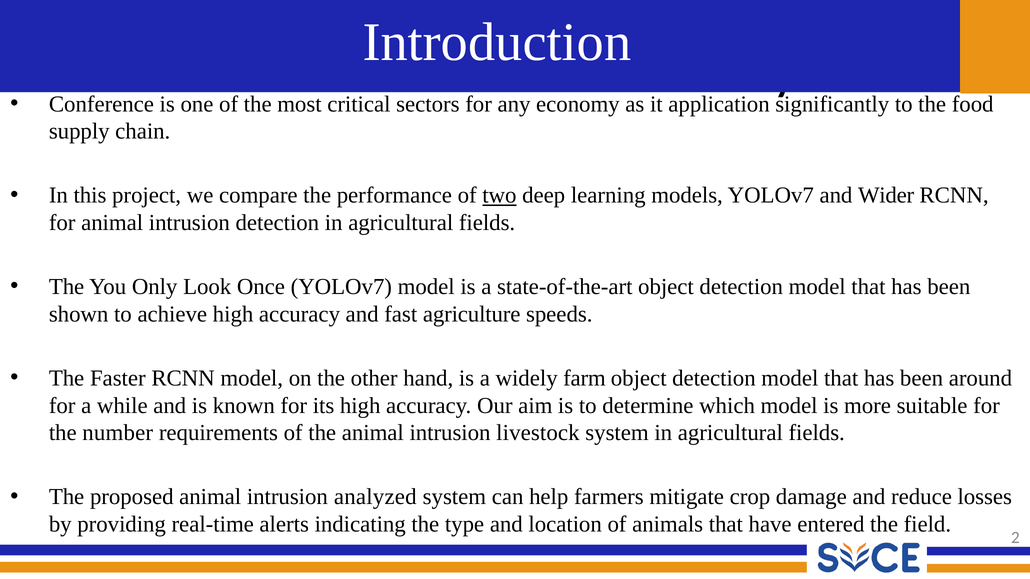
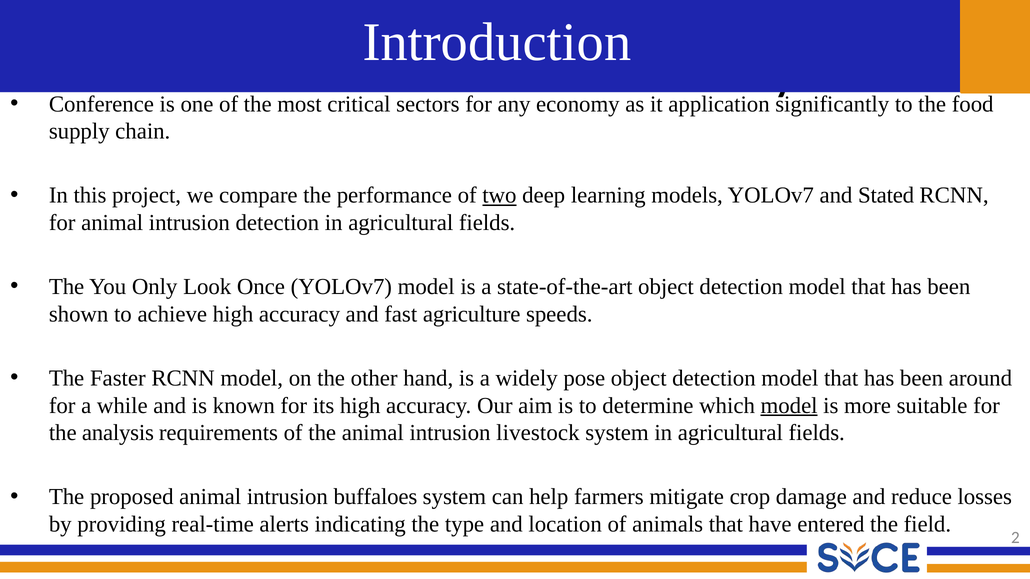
Wider: Wider -> Stated
farm: farm -> pose
model at (789, 406) underline: none -> present
number: number -> analysis
analyzed: analyzed -> buffaloes
